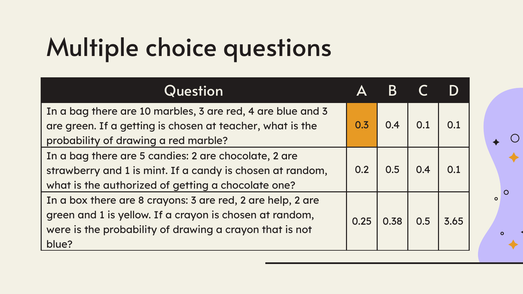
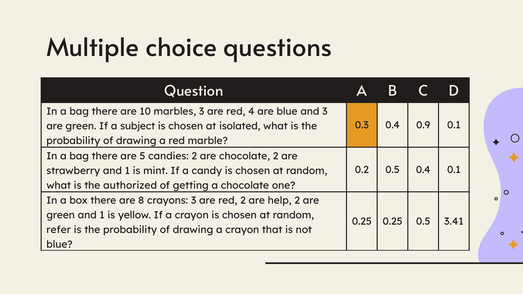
0.3 0.4 0.1: 0.1 -> 0.9
a getting: getting -> subject
teacher: teacher -> isolated
0.25 0.38: 0.38 -> 0.25
3.65: 3.65 -> 3.41
were: were -> refer
